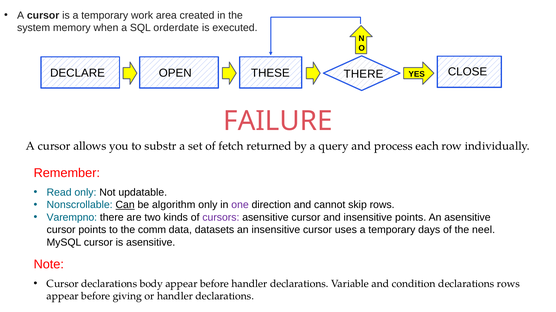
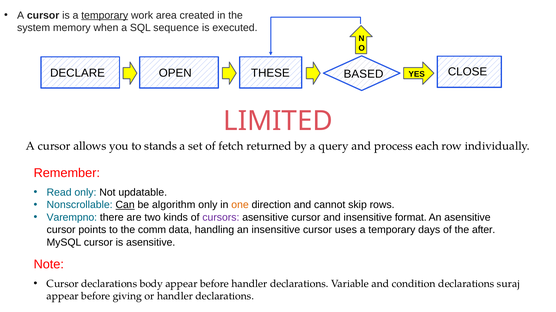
temporary at (105, 15) underline: none -> present
orderdate: orderdate -> sequence
THERE at (364, 74): THERE -> BASED
FAILURE: FAILURE -> LIMITED
substr: substr -> stands
one colour: purple -> orange
insensitive points: points -> format
datasets: datasets -> handling
neel: neel -> after
declarations rows: rows -> suraj
